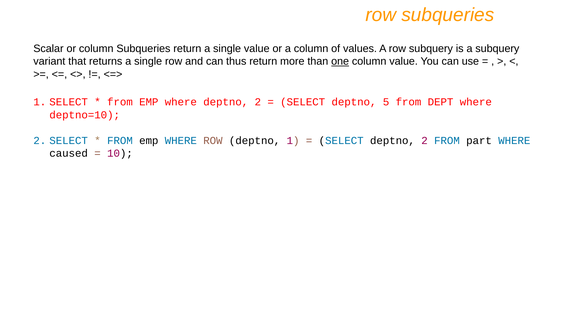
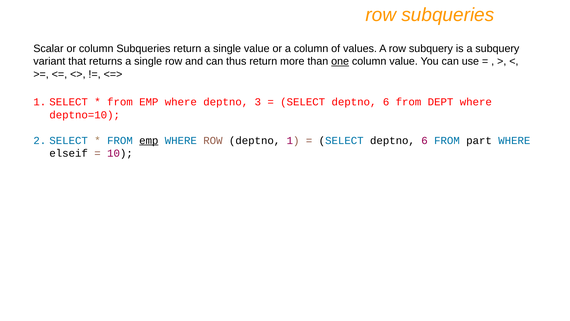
where deptno 2: 2 -> 3
5 at (386, 102): 5 -> 6
emp at (149, 140) underline: none -> present
2 at (425, 140): 2 -> 6
caused: caused -> elseif
